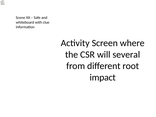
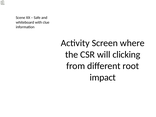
several: several -> clicking
